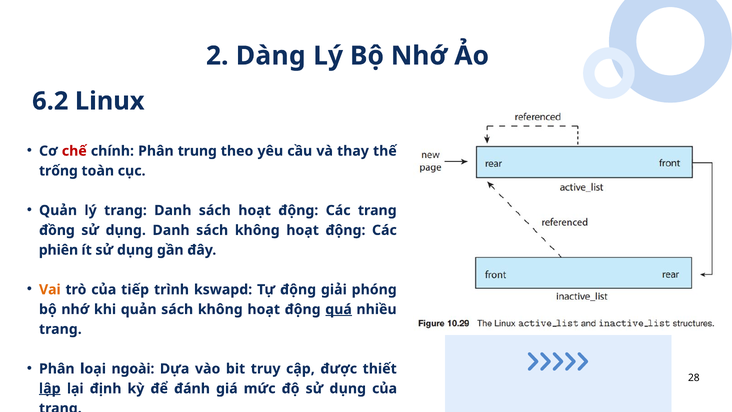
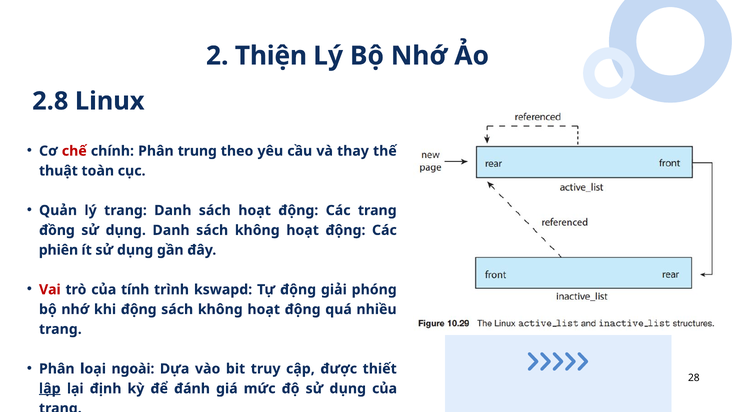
Dàng: Dàng -> Thiện
6.2: 6.2 -> 2.8
trống: trống -> thuật
Vai colour: orange -> red
tiếp: tiếp -> tính
khi quản: quản -> động
quá underline: present -> none
